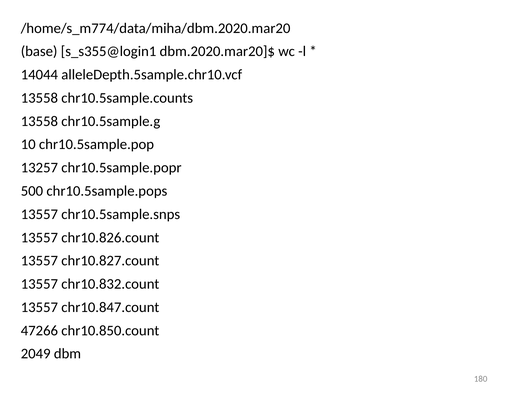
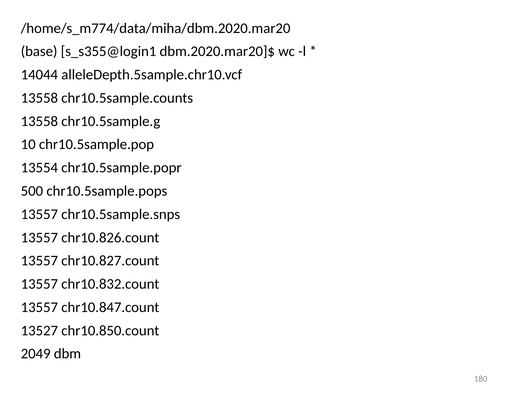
13257: 13257 -> 13554
47266: 47266 -> 13527
